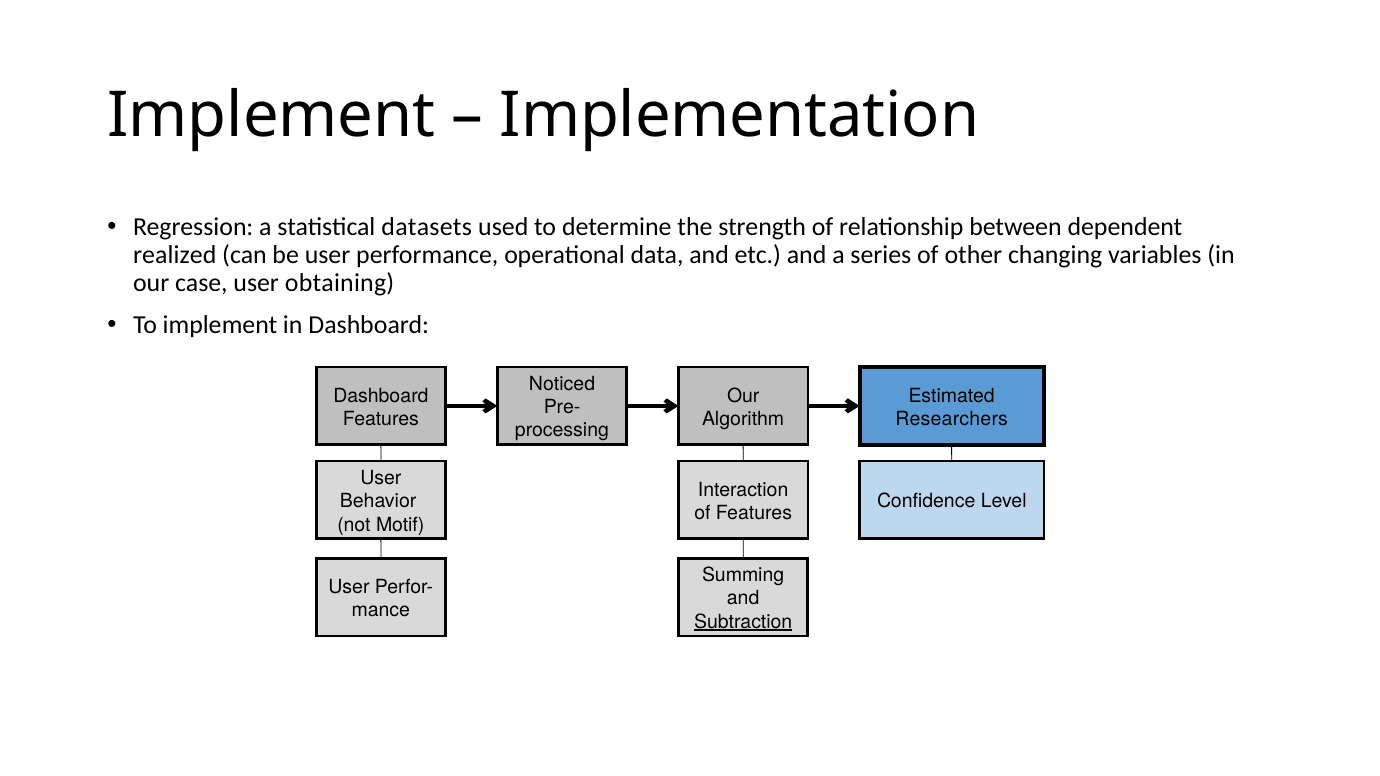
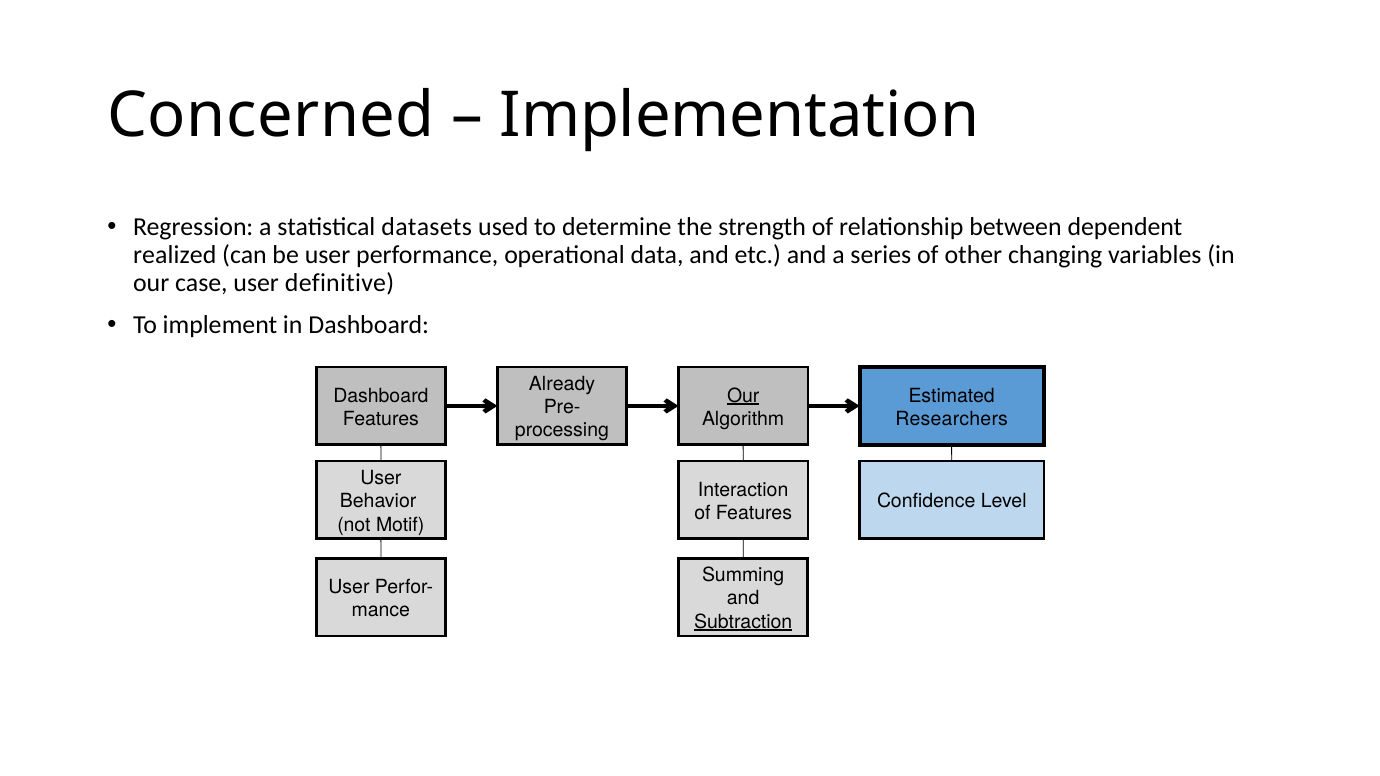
Implement at (271, 116): Implement -> Concerned
obtaining: obtaining -> definitive
Noticed: Noticed -> Already
Our at (743, 396) underline: none -> present
